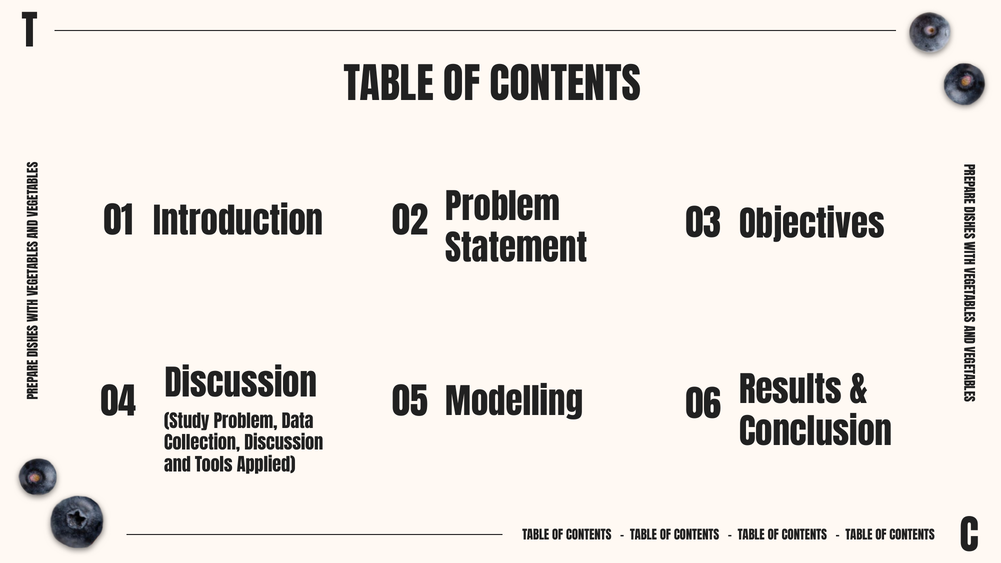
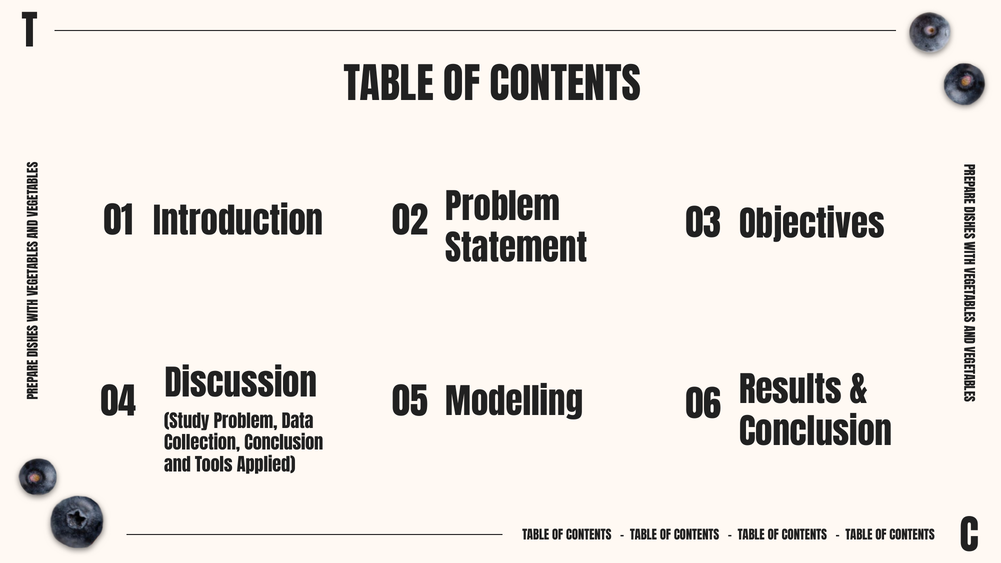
Collection Discussion: Discussion -> Conclusion
